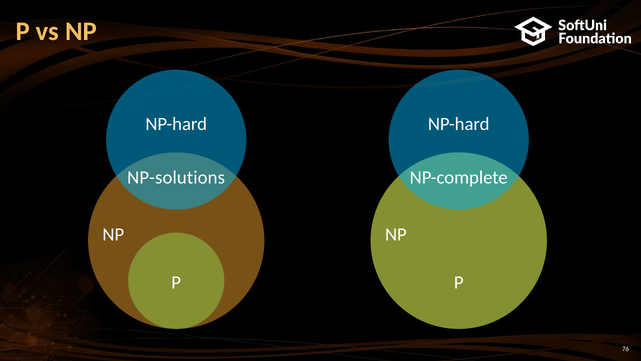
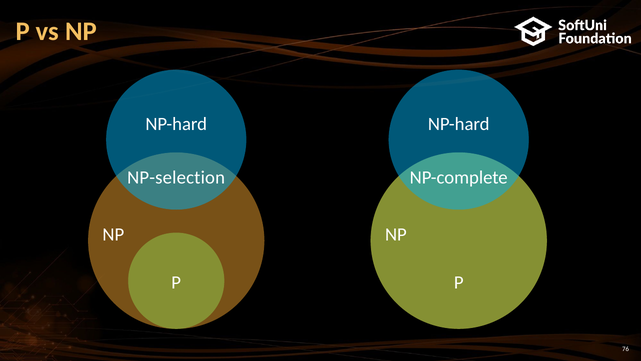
NP-solutions: NP-solutions -> NP-selection
